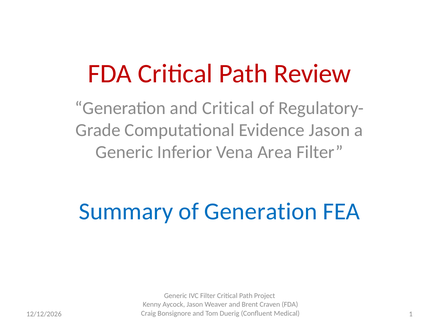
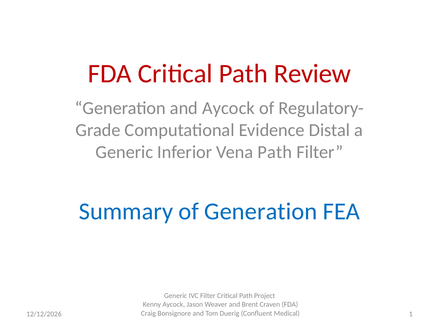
and Critical: Critical -> Aycock
Evidence Jason: Jason -> Distal
Vena Area: Area -> Path
